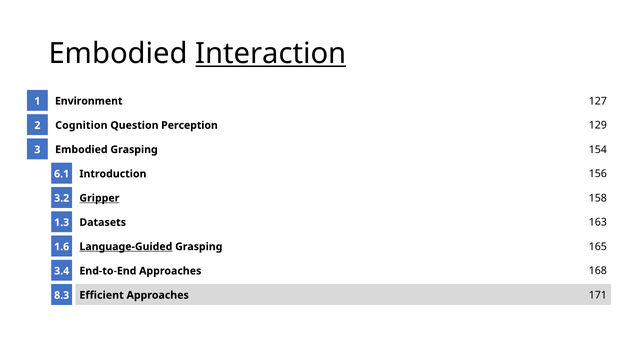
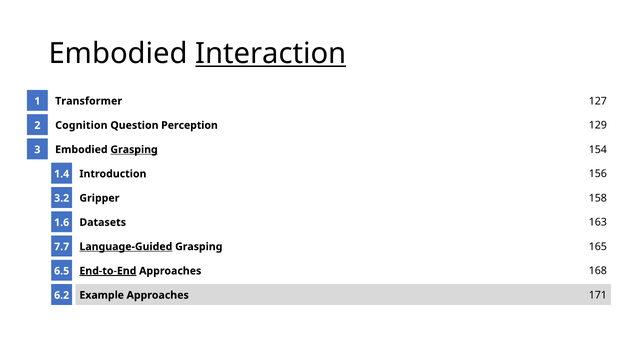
Environment: Environment -> Transformer
Grasping at (134, 150) underline: none -> present
6.1: 6.1 -> 1.4
Gripper underline: present -> none
1.3: 1.3 -> 1.6
1.6: 1.6 -> 7.7
End-to-End underline: none -> present
3.4: 3.4 -> 6.5
Efficient: Efficient -> Example
8.3: 8.3 -> 6.2
